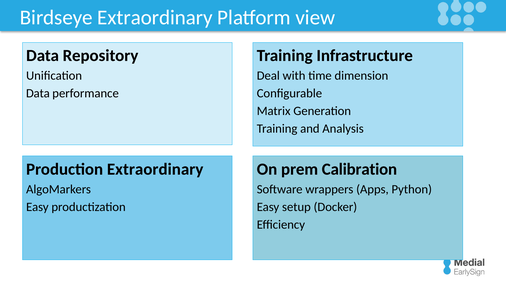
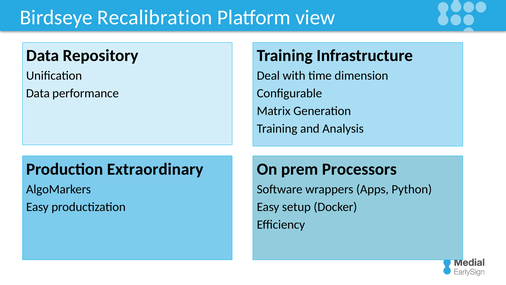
Birdseye Extraordinary: Extraordinary -> Recalibration
Calibration: Calibration -> Processors
